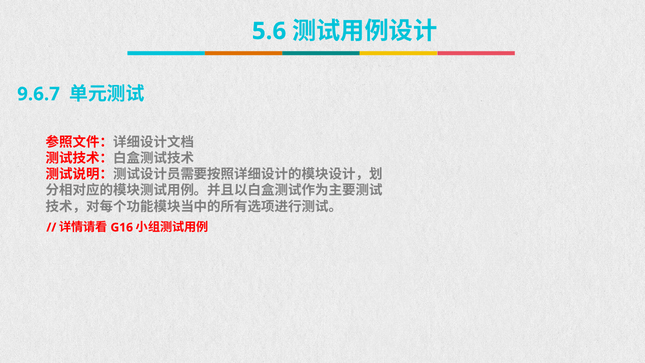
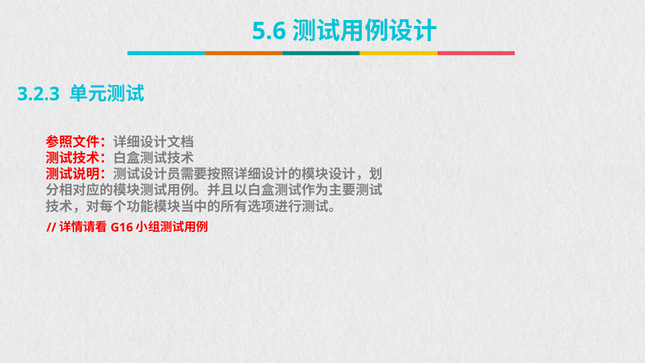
9.6.7: 9.6.7 -> 3.2.3
